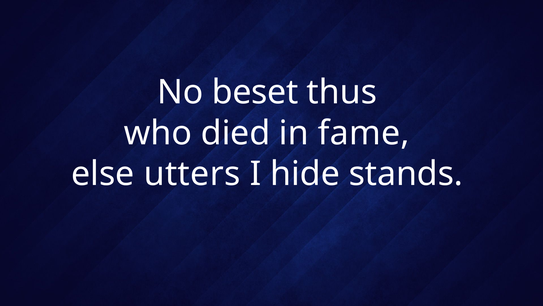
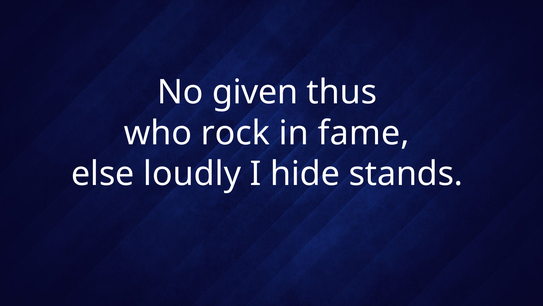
beset: beset -> given
died: died -> rock
utters: utters -> loudly
